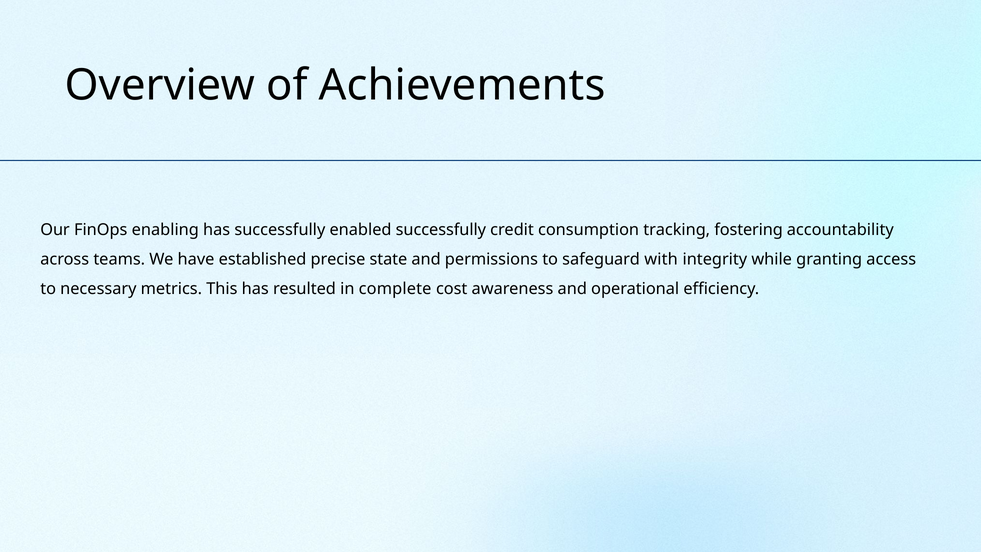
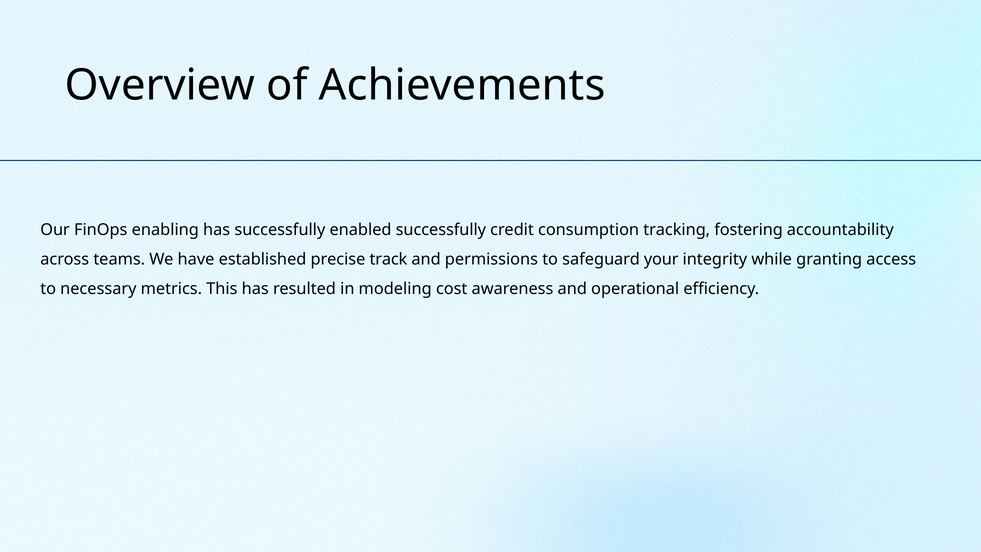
state: state -> track
with: with -> your
complete: complete -> modeling
